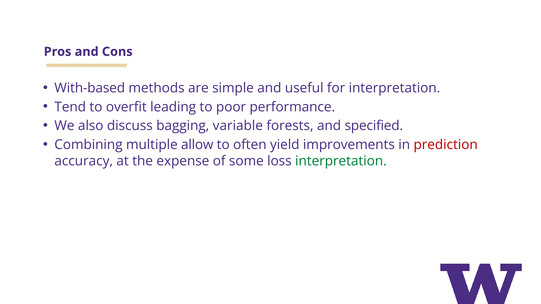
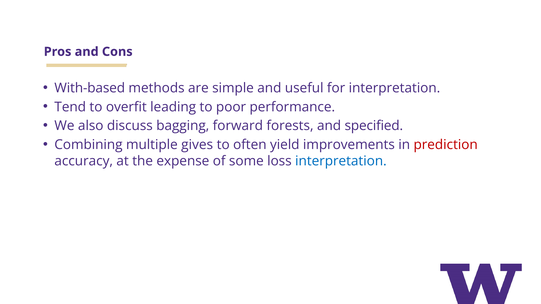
variable: variable -> forward
allow: allow -> gives
interpretation at (341, 161) colour: green -> blue
